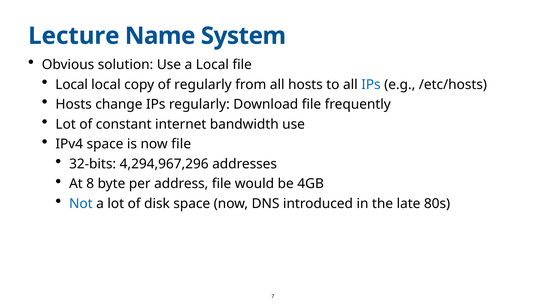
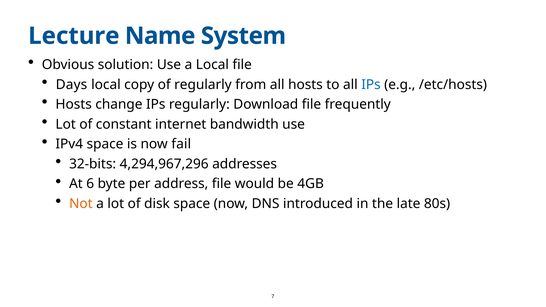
Local at (72, 85): Local -> Days
now file: file -> fail
8: 8 -> 6
Not colour: blue -> orange
